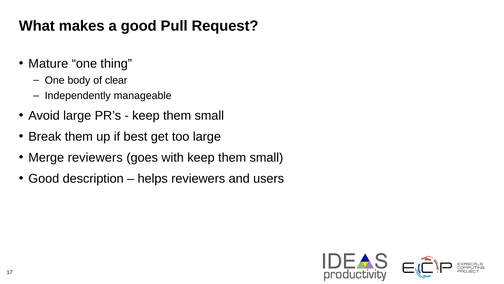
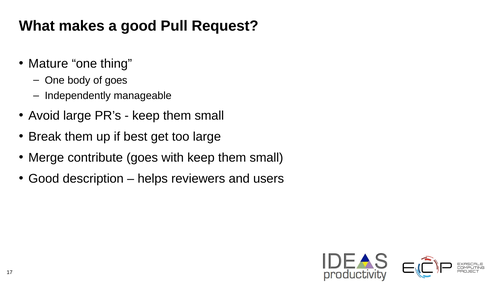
of clear: clear -> goes
Merge reviewers: reviewers -> contribute
